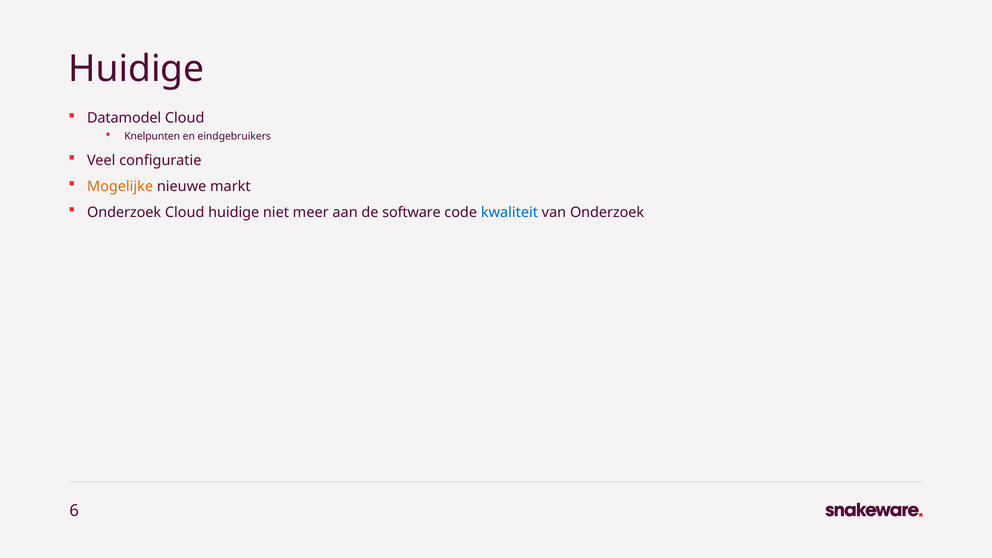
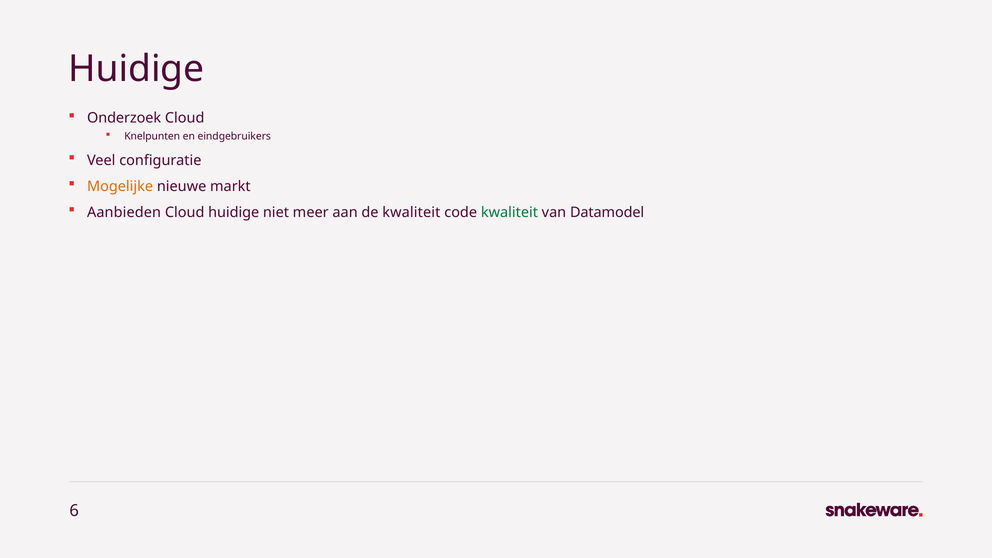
Datamodel: Datamodel -> Onderzoek
Onderzoek at (124, 212): Onderzoek -> Aanbieden
de software: software -> kwaliteit
kwaliteit at (509, 212) colour: blue -> green
van Onderzoek: Onderzoek -> Datamodel
